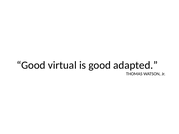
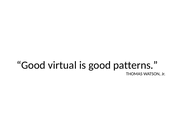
adapted: adapted -> patterns
